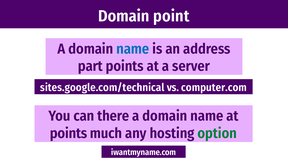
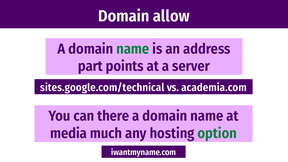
point: point -> allow
name at (133, 49) colour: blue -> green
computer.com: computer.com -> academia.com
points at (69, 133): points -> media
